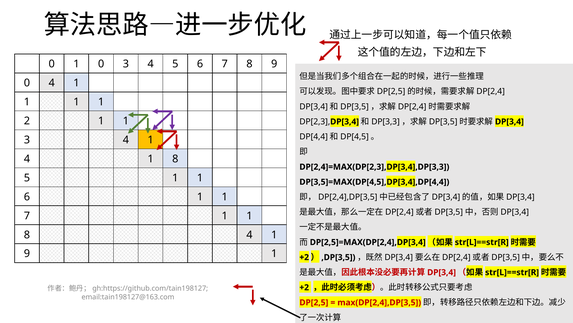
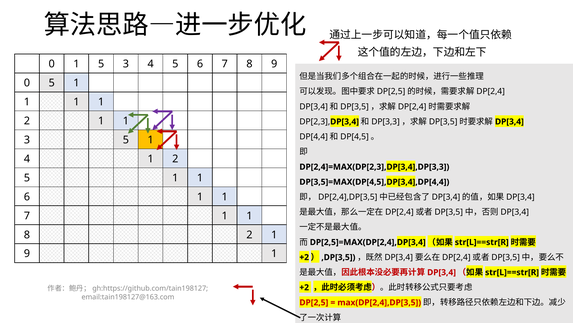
1 0: 0 -> 5
0 4: 4 -> 5
4 at (126, 140): 4 -> 5
4 1 8: 8 -> 2
8 4: 4 -> 2
